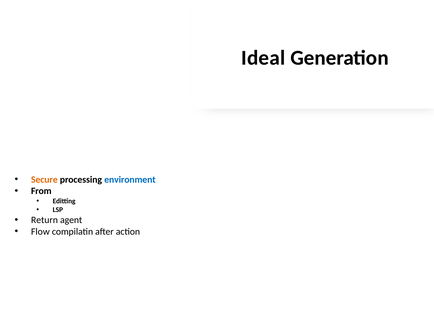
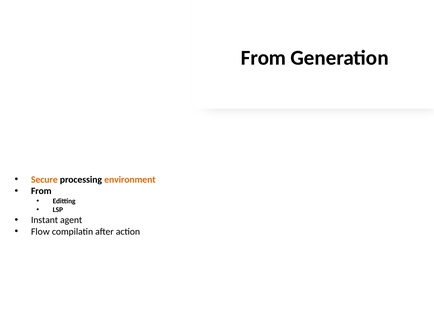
Ideal at (263, 58): Ideal -> From
environment colour: blue -> orange
Return: Return -> Instant
